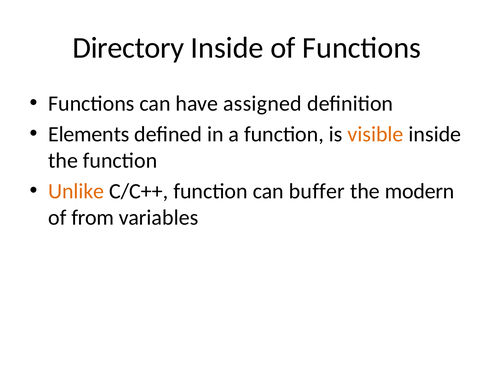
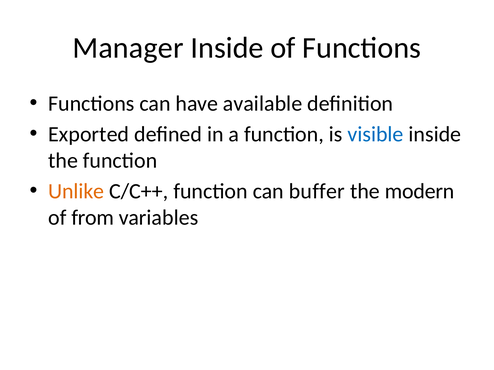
Directory: Directory -> Manager
assigned: assigned -> available
Elements: Elements -> Exported
visible colour: orange -> blue
